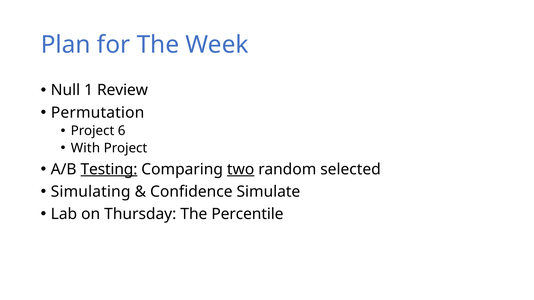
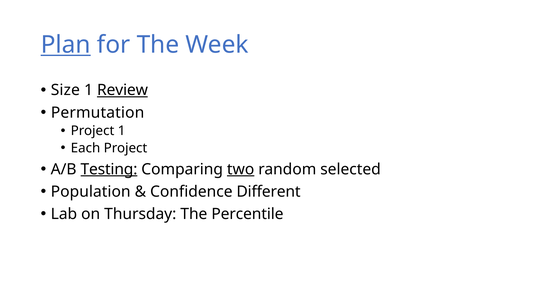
Plan underline: none -> present
Null: Null -> Size
Review underline: none -> present
Project 6: 6 -> 1
With: With -> Each
Simulating: Simulating -> Population
Simulate: Simulate -> Different
